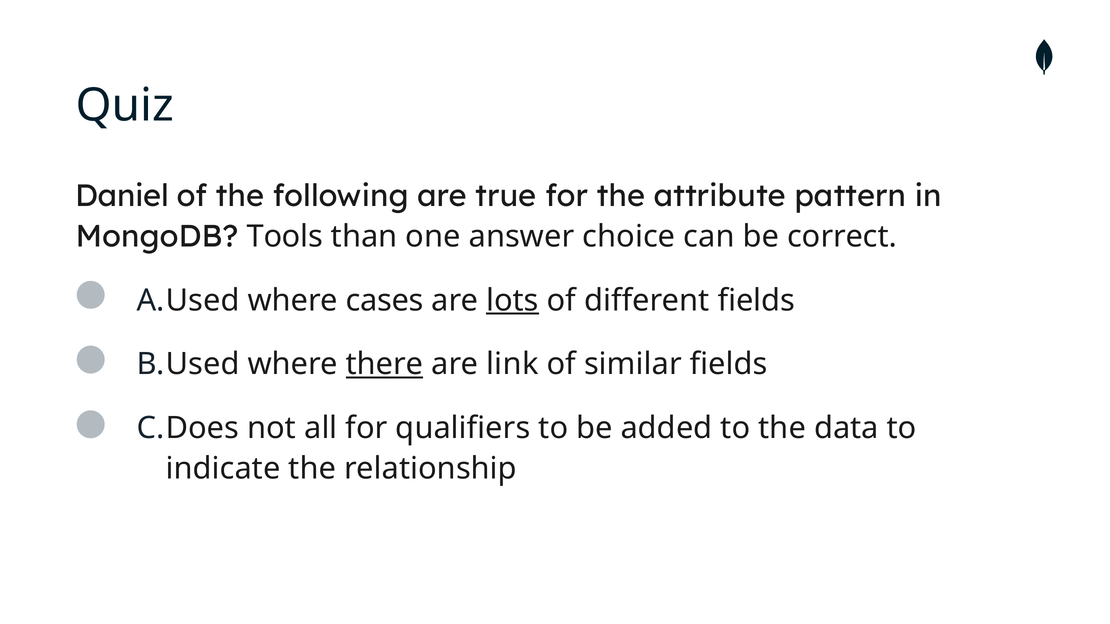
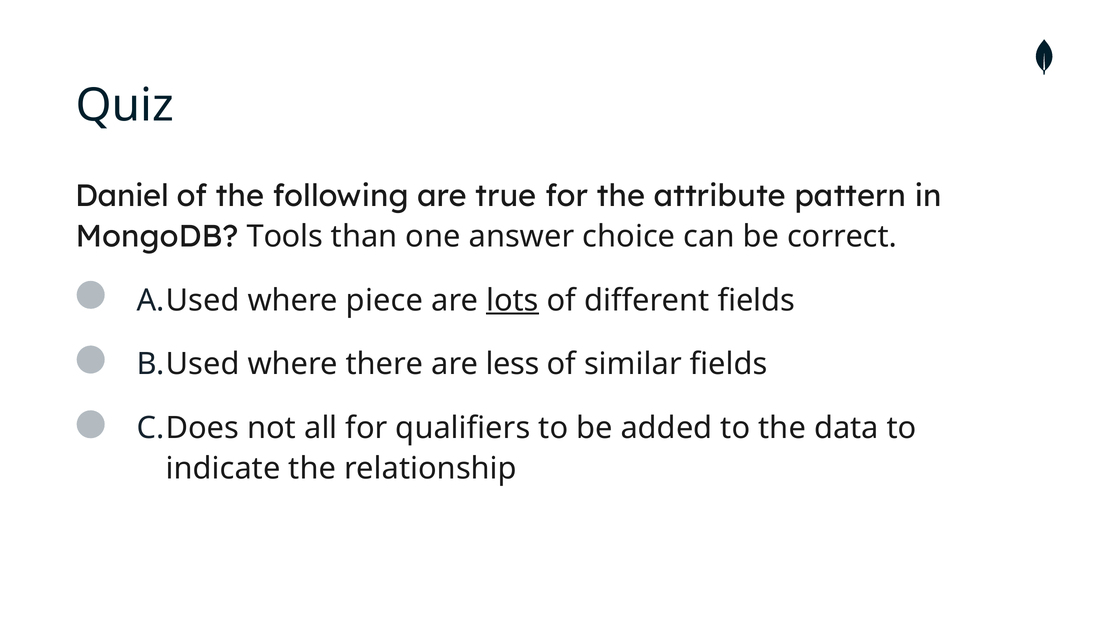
cases: cases -> piece
there underline: present -> none
link: link -> less
